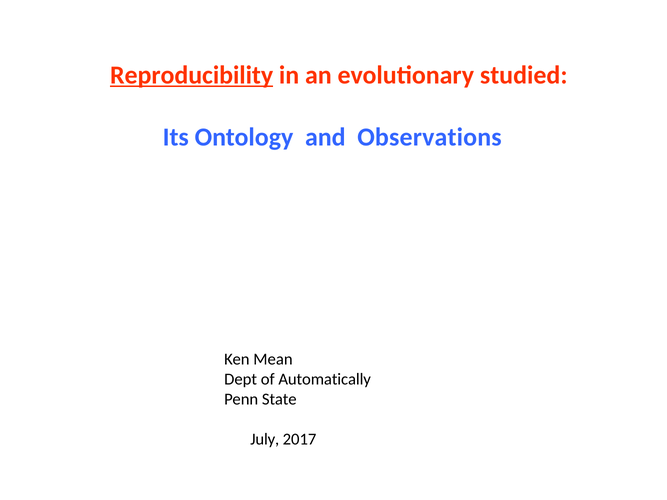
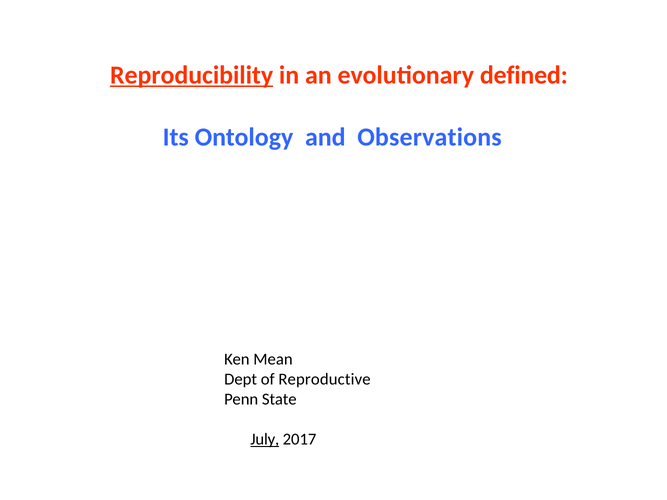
studied: studied -> defined
Automatically: Automatically -> Reproductive
July underline: none -> present
